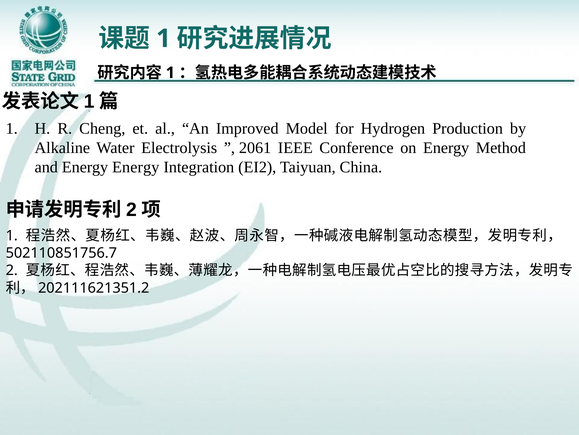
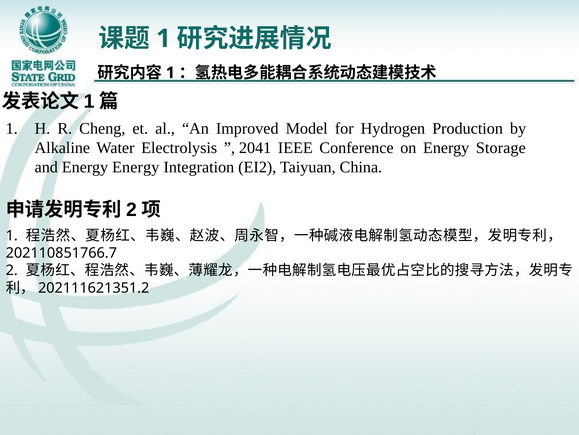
2061: 2061 -> 2041
Method: Method -> Storage
502110851756.7: 502110851756.7 -> 202110851766.7
